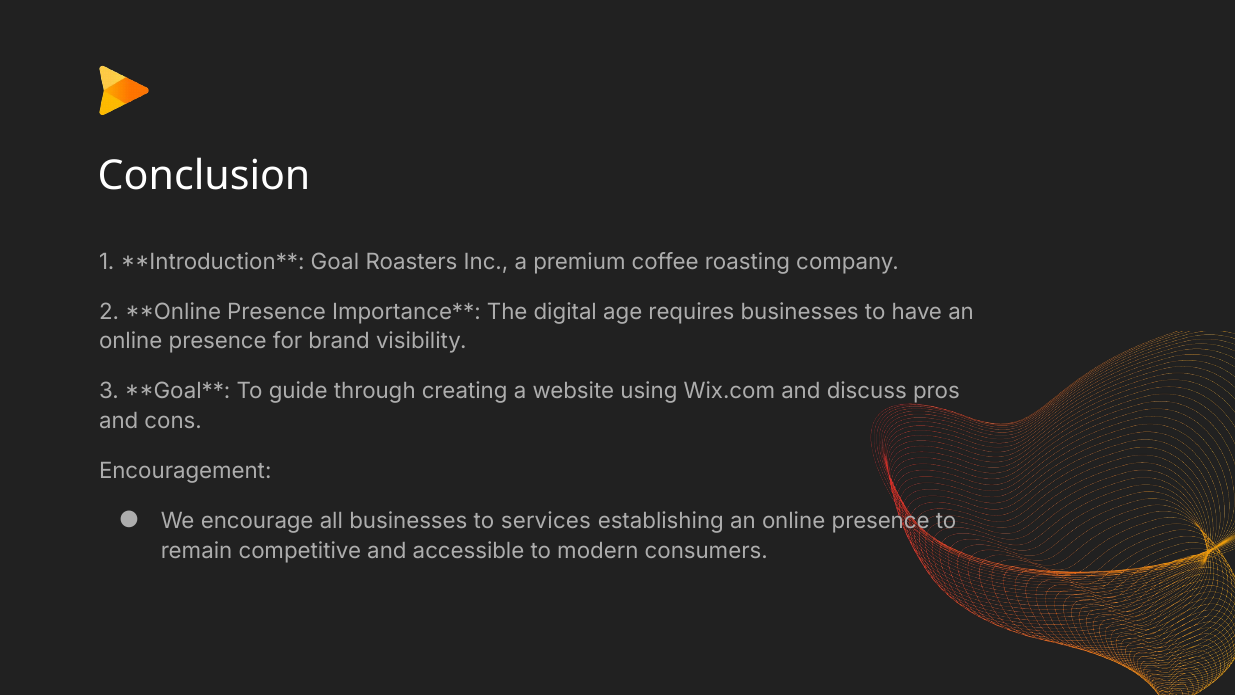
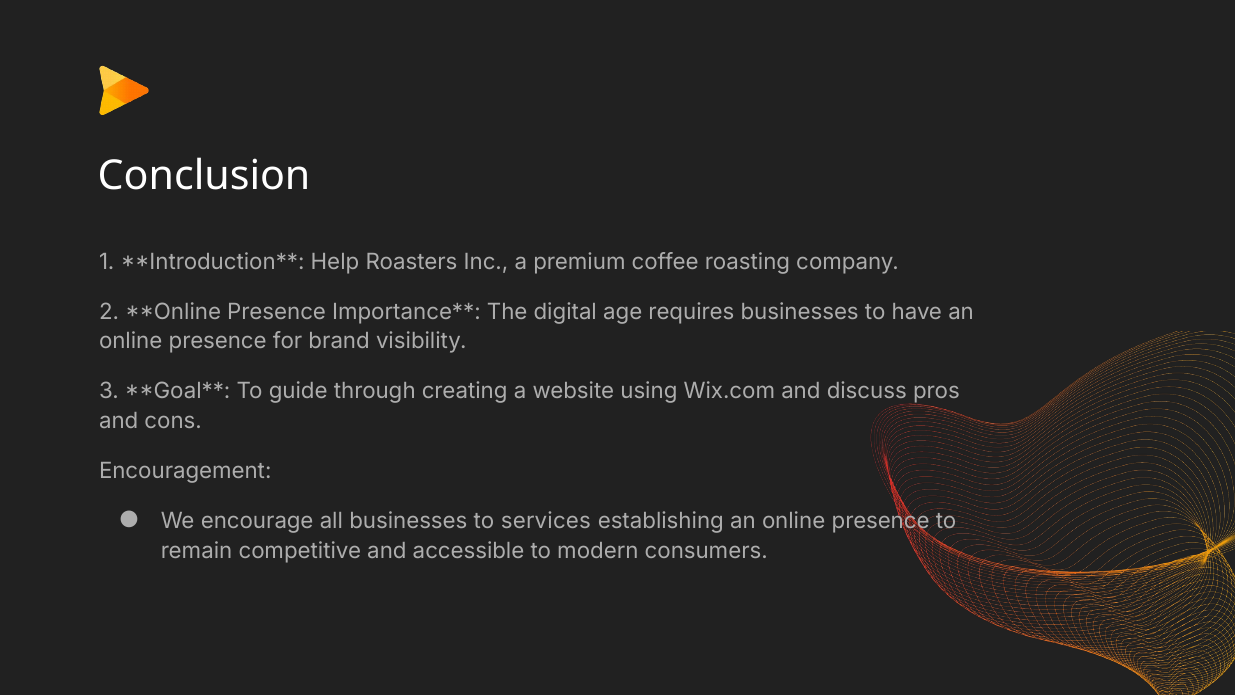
Goal: Goal -> Help
